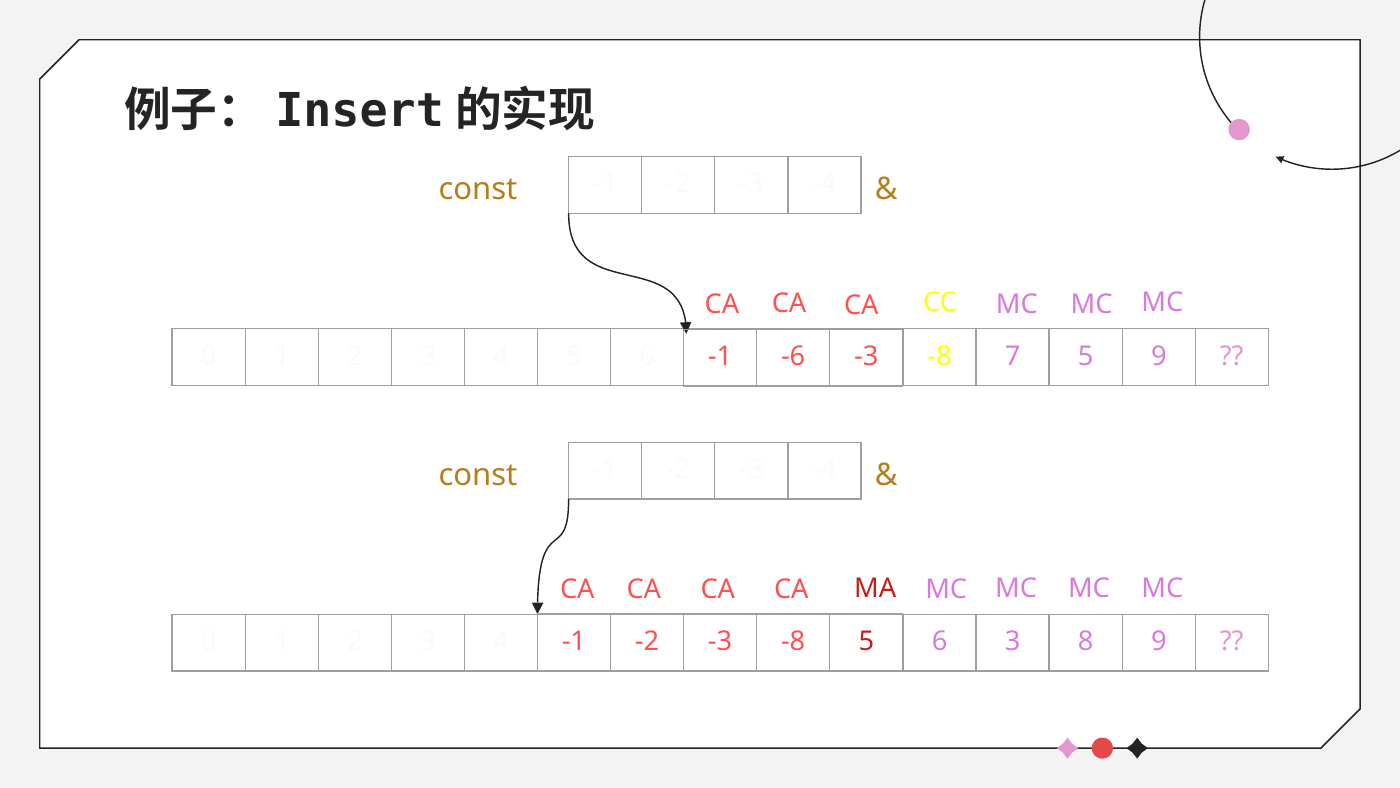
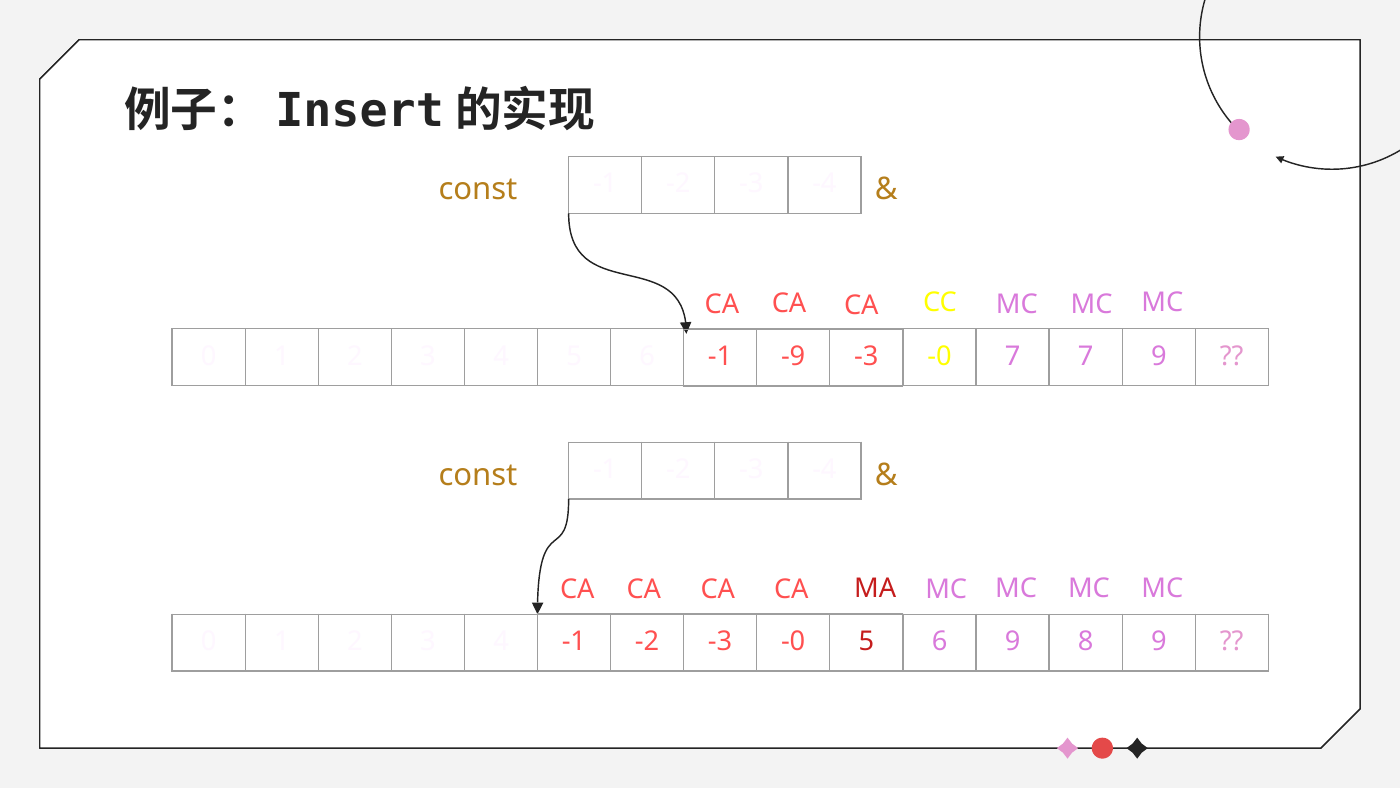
-8 at (939, 356): -8 -> -0
7 5: 5 -> 7
-6: -6 -> -9
-3 -8: -8 -> -0
6 3: 3 -> 9
